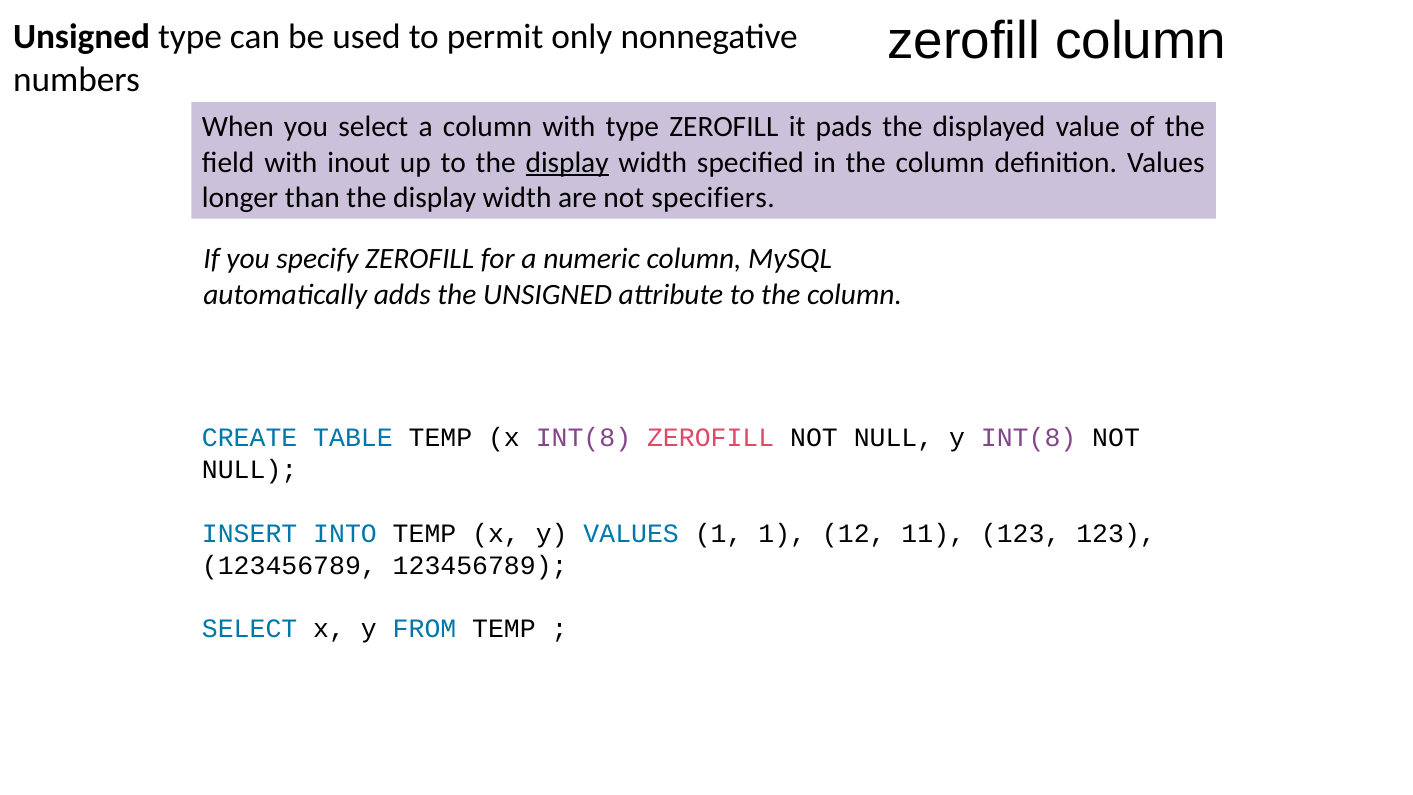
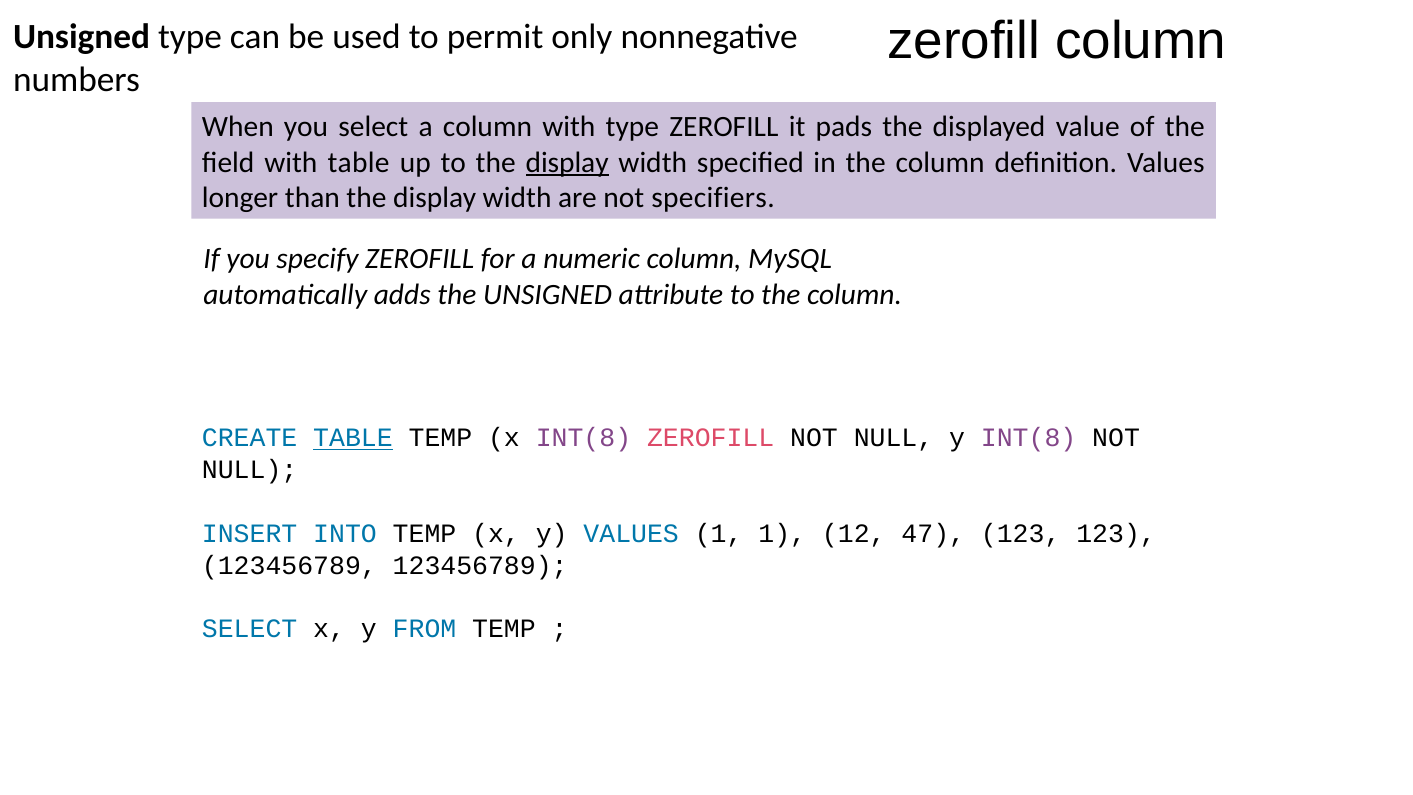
with inout: inout -> table
TABLE at (353, 438) underline: none -> present
11: 11 -> 47
